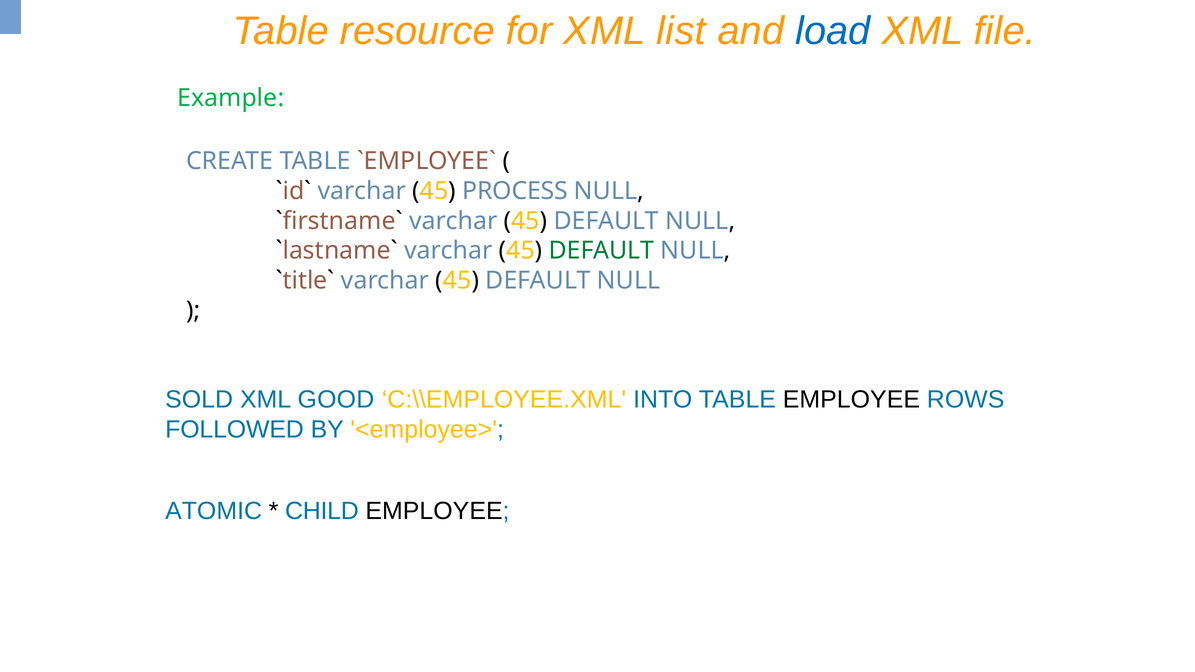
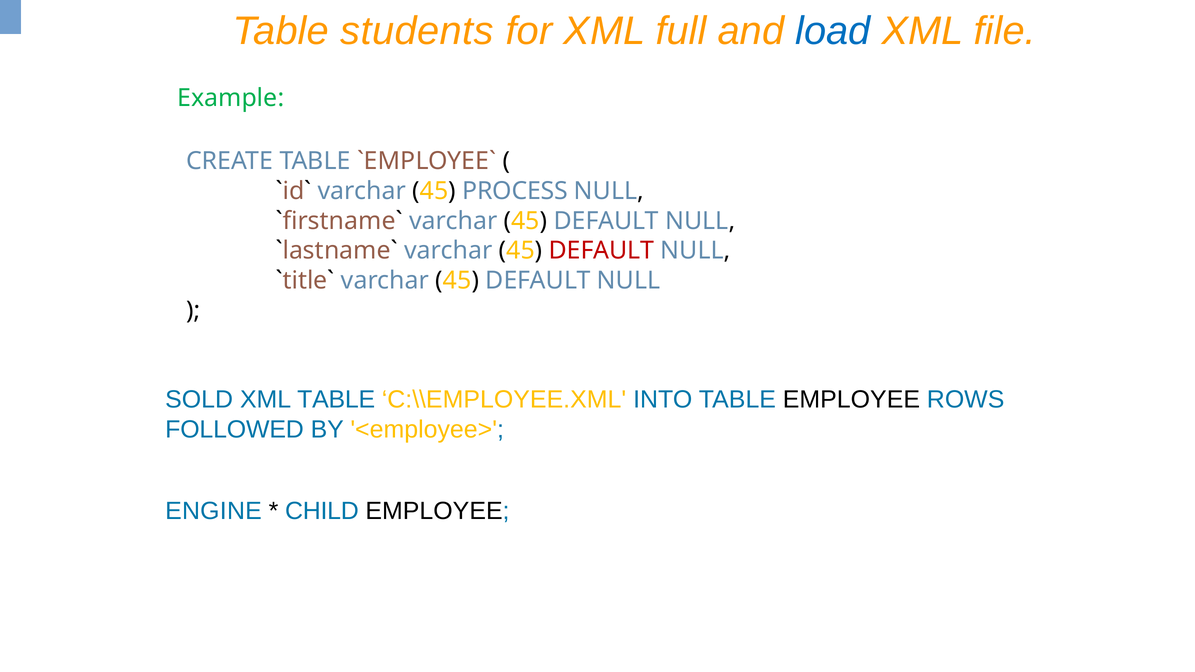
resource: resource -> students
list: list -> full
DEFAULT at (601, 251) colour: green -> red
XML GOOD: GOOD -> TABLE
ATOMIC: ATOMIC -> ENGINE
